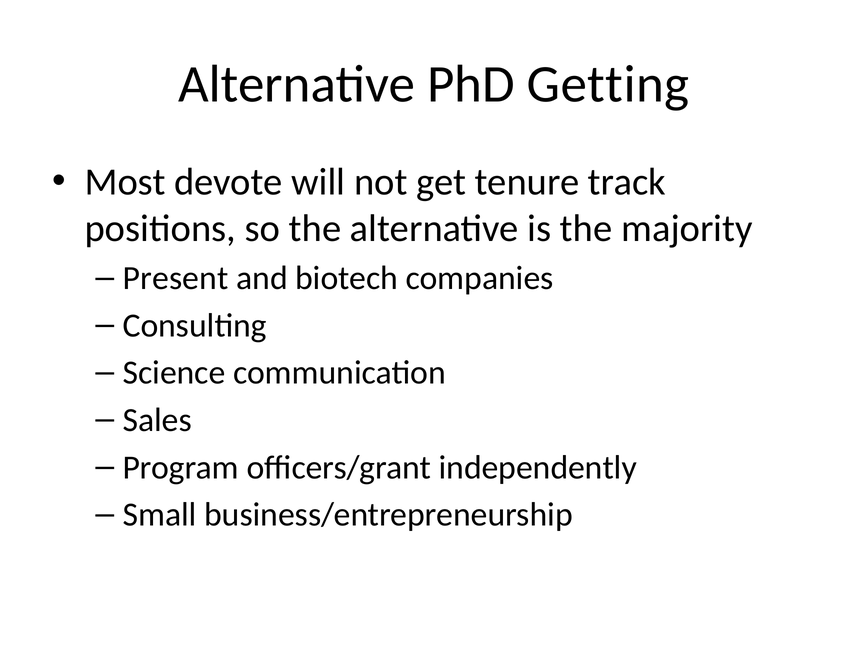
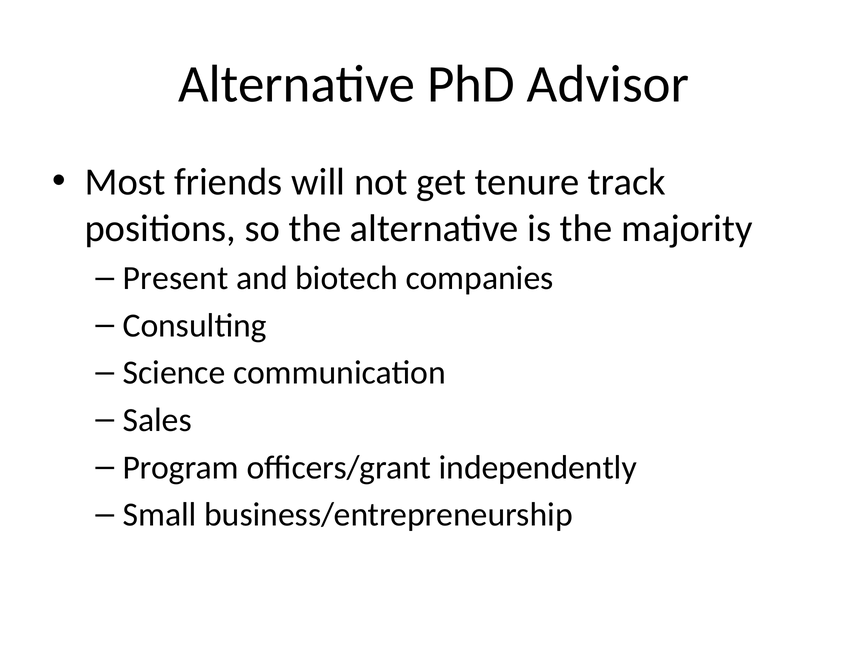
Getting: Getting -> Advisor
devote: devote -> friends
